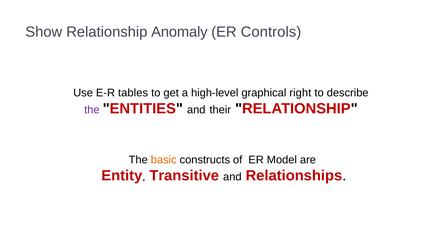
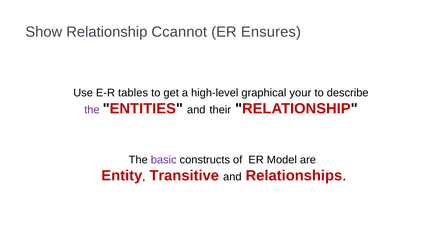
Anomaly: Anomaly -> Ccannot
Controls: Controls -> Ensures
right: right -> your
basic colour: orange -> purple
